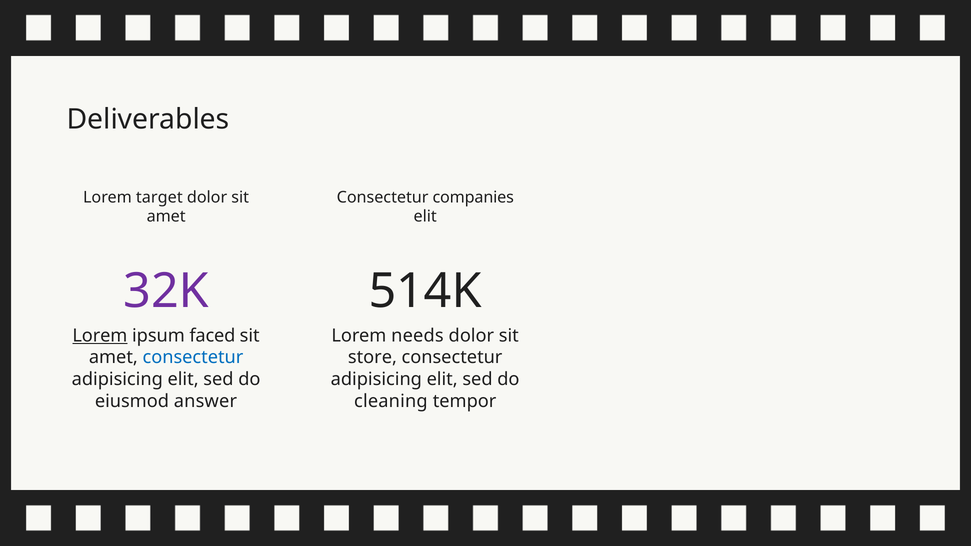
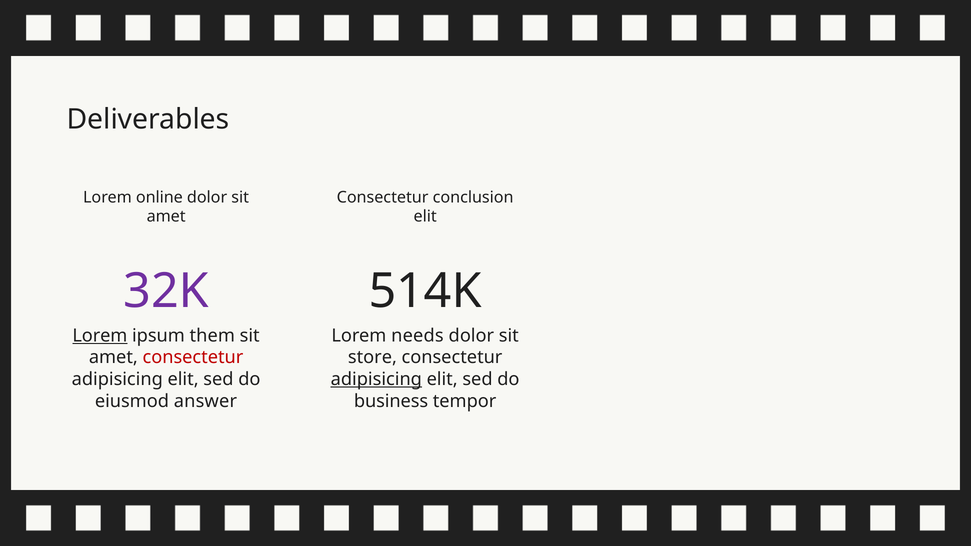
target: target -> online
companies: companies -> conclusion
faced: faced -> them
consectetur at (193, 357) colour: blue -> red
adipisicing at (376, 379) underline: none -> present
cleaning: cleaning -> business
